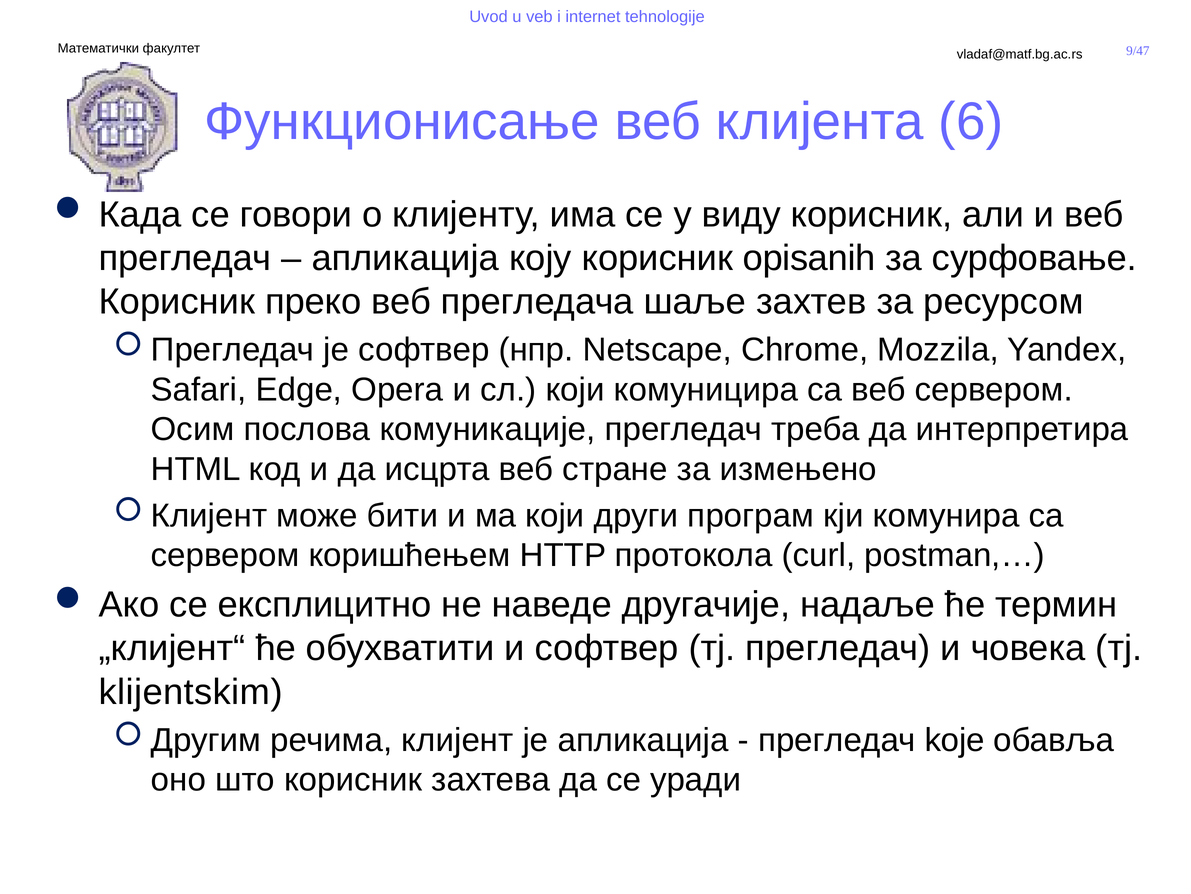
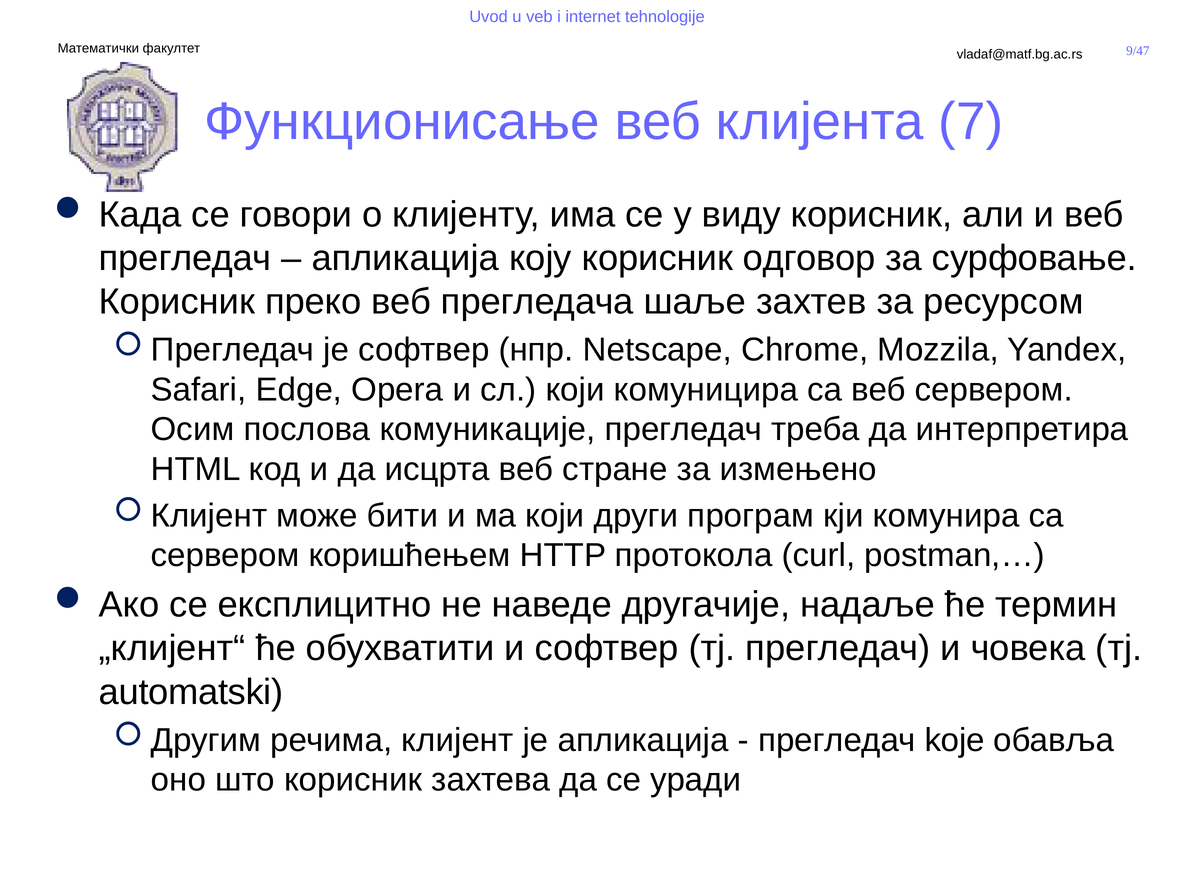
6: 6 -> 7
opisanih: opisanih -> одговор
klijentskim: klijentskim -> automatski
